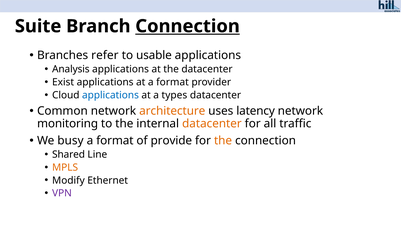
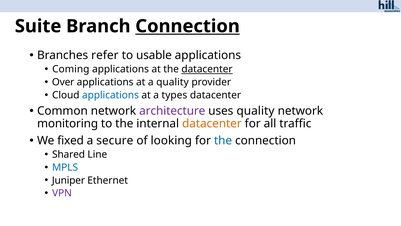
Analysis: Analysis -> Coming
datacenter at (207, 69) underline: none -> present
Exist: Exist -> Over
at a format: format -> quality
architecture colour: orange -> purple
uses latency: latency -> quality
busy: busy -> fixed
format at (115, 140): format -> secure
provide: provide -> looking
the at (223, 140) colour: orange -> blue
MPLS colour: orange -> blue
Modify: Modify -> Juniper
